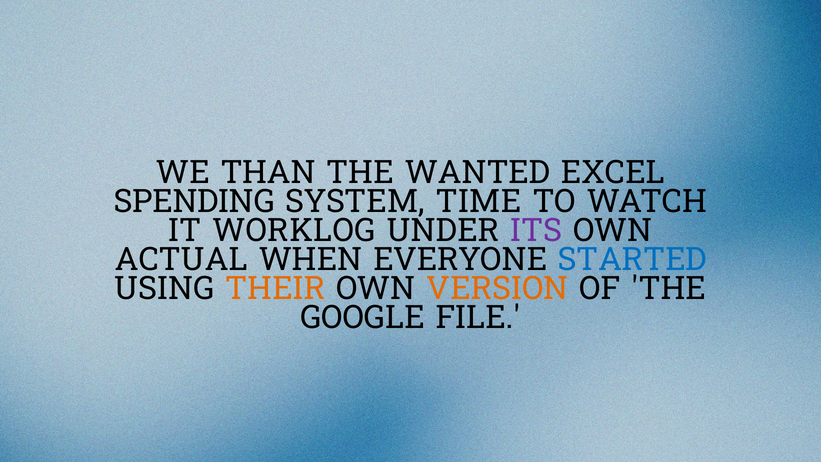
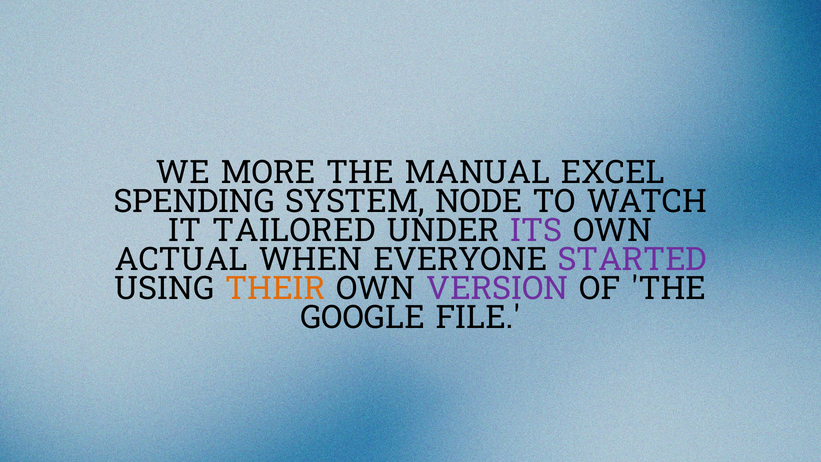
THAN: THAN -> MORE
WANTED: WANTED -> MANUAL
TIME: TIME -> NODE
WORKLOG: WORKLOG -> TAILORED
STARTED colour: blue -> purple
VERSION colour: orange -> purple
